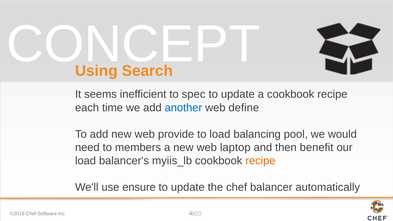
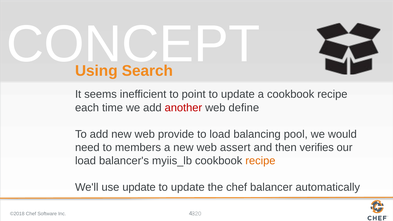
spec: spec -> point
another colour: blue -> red
laptop: laptop -> assert
benefit: benefit -> verifies
use ensure: ensure -> update
